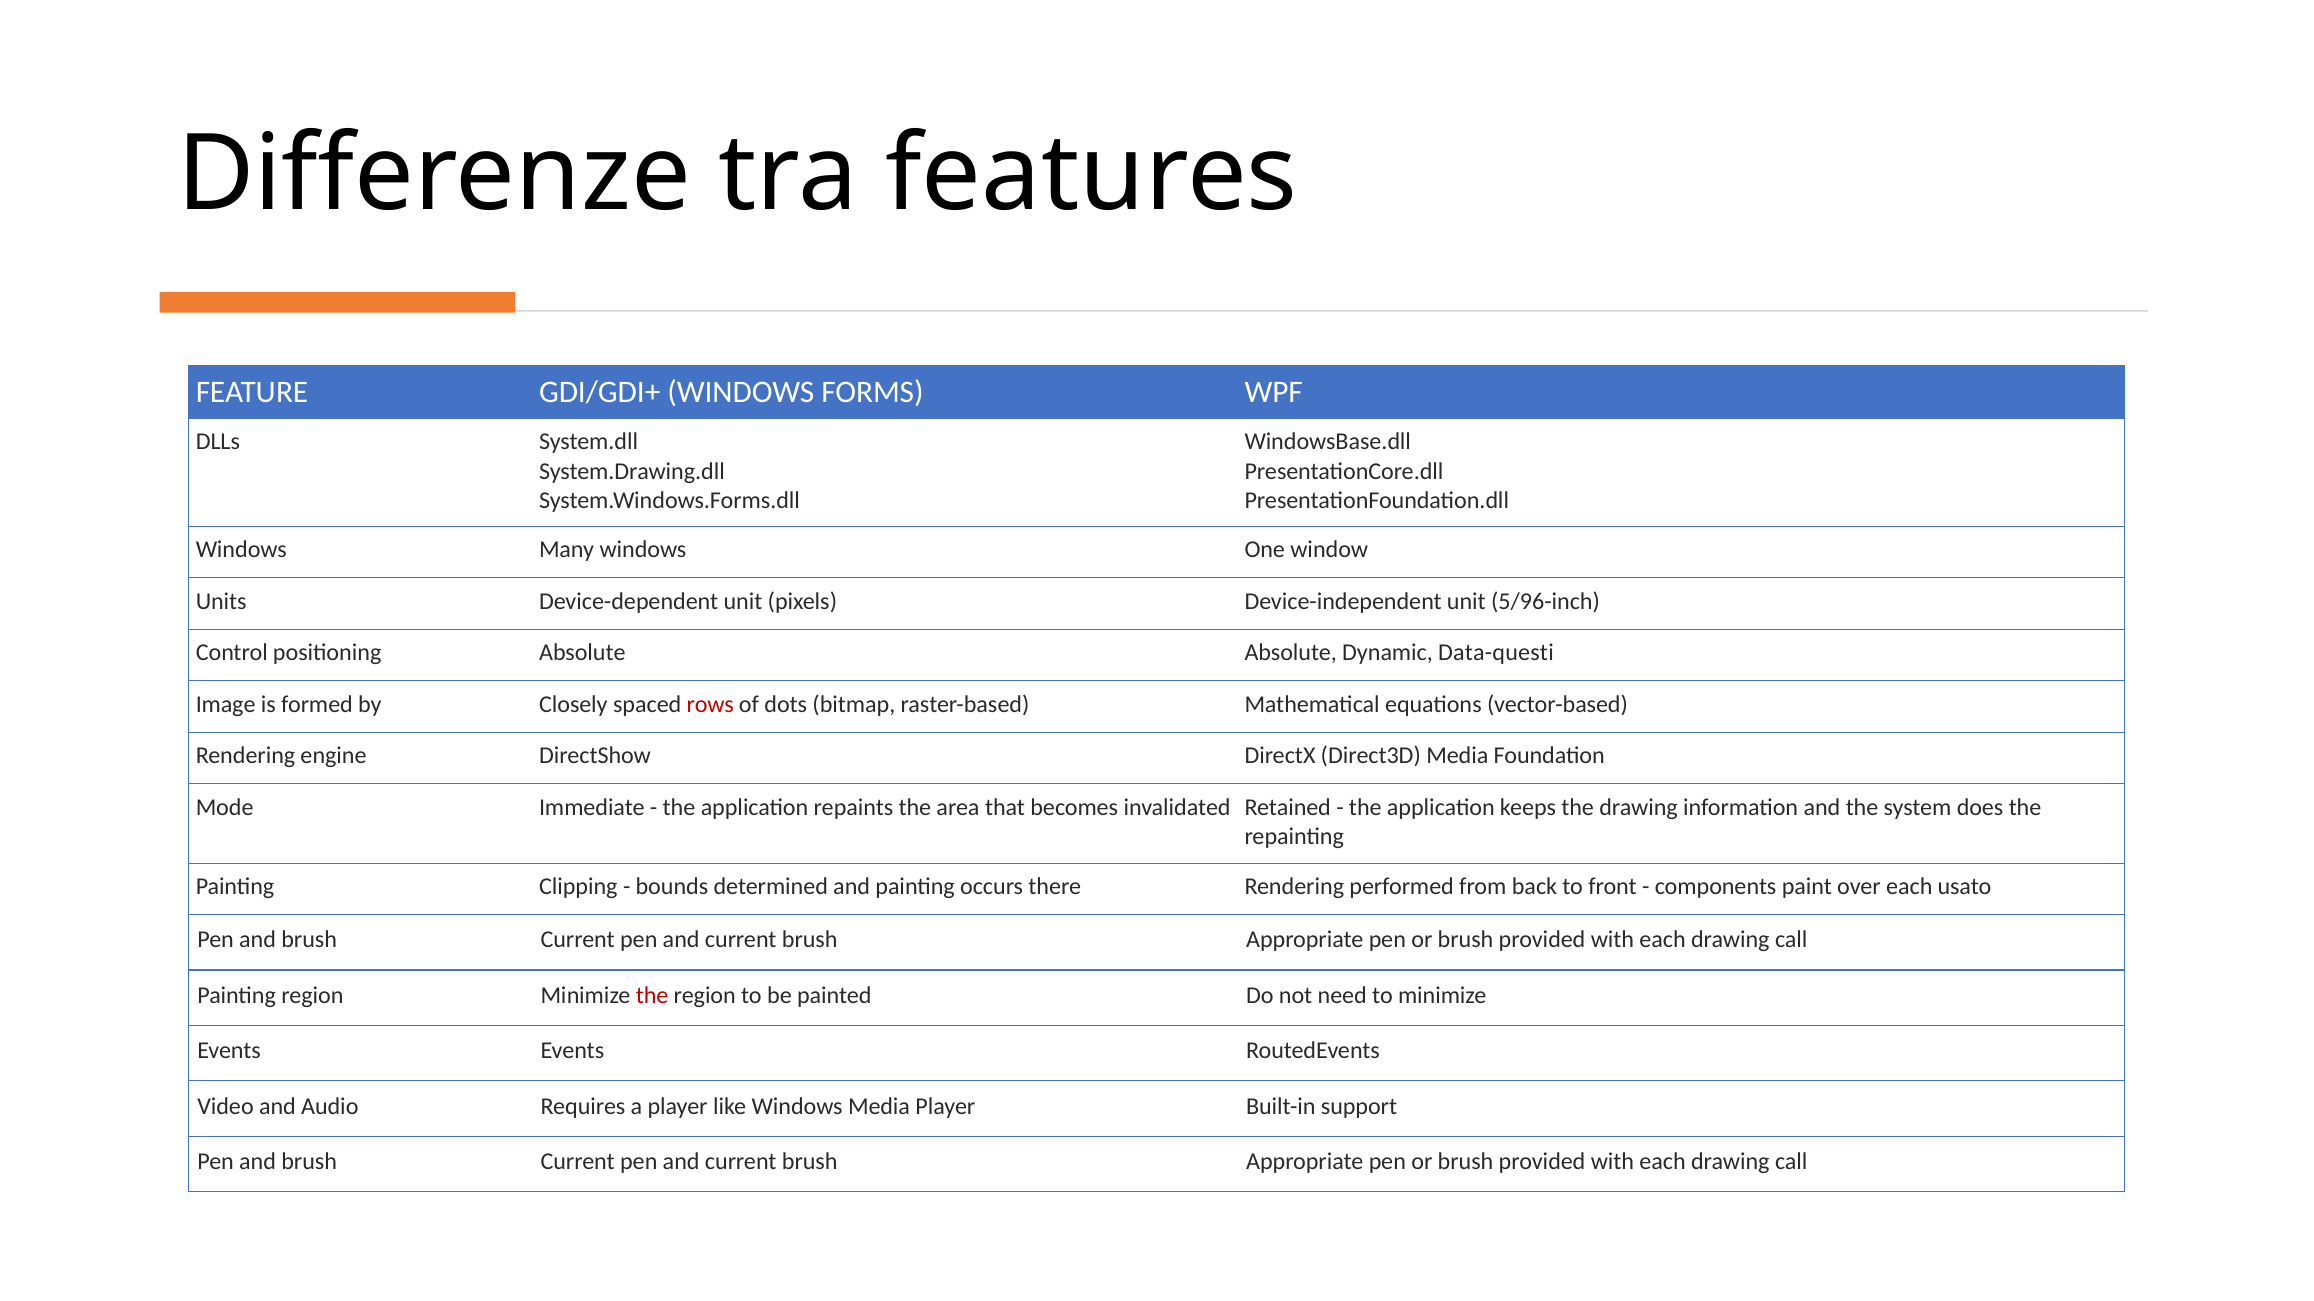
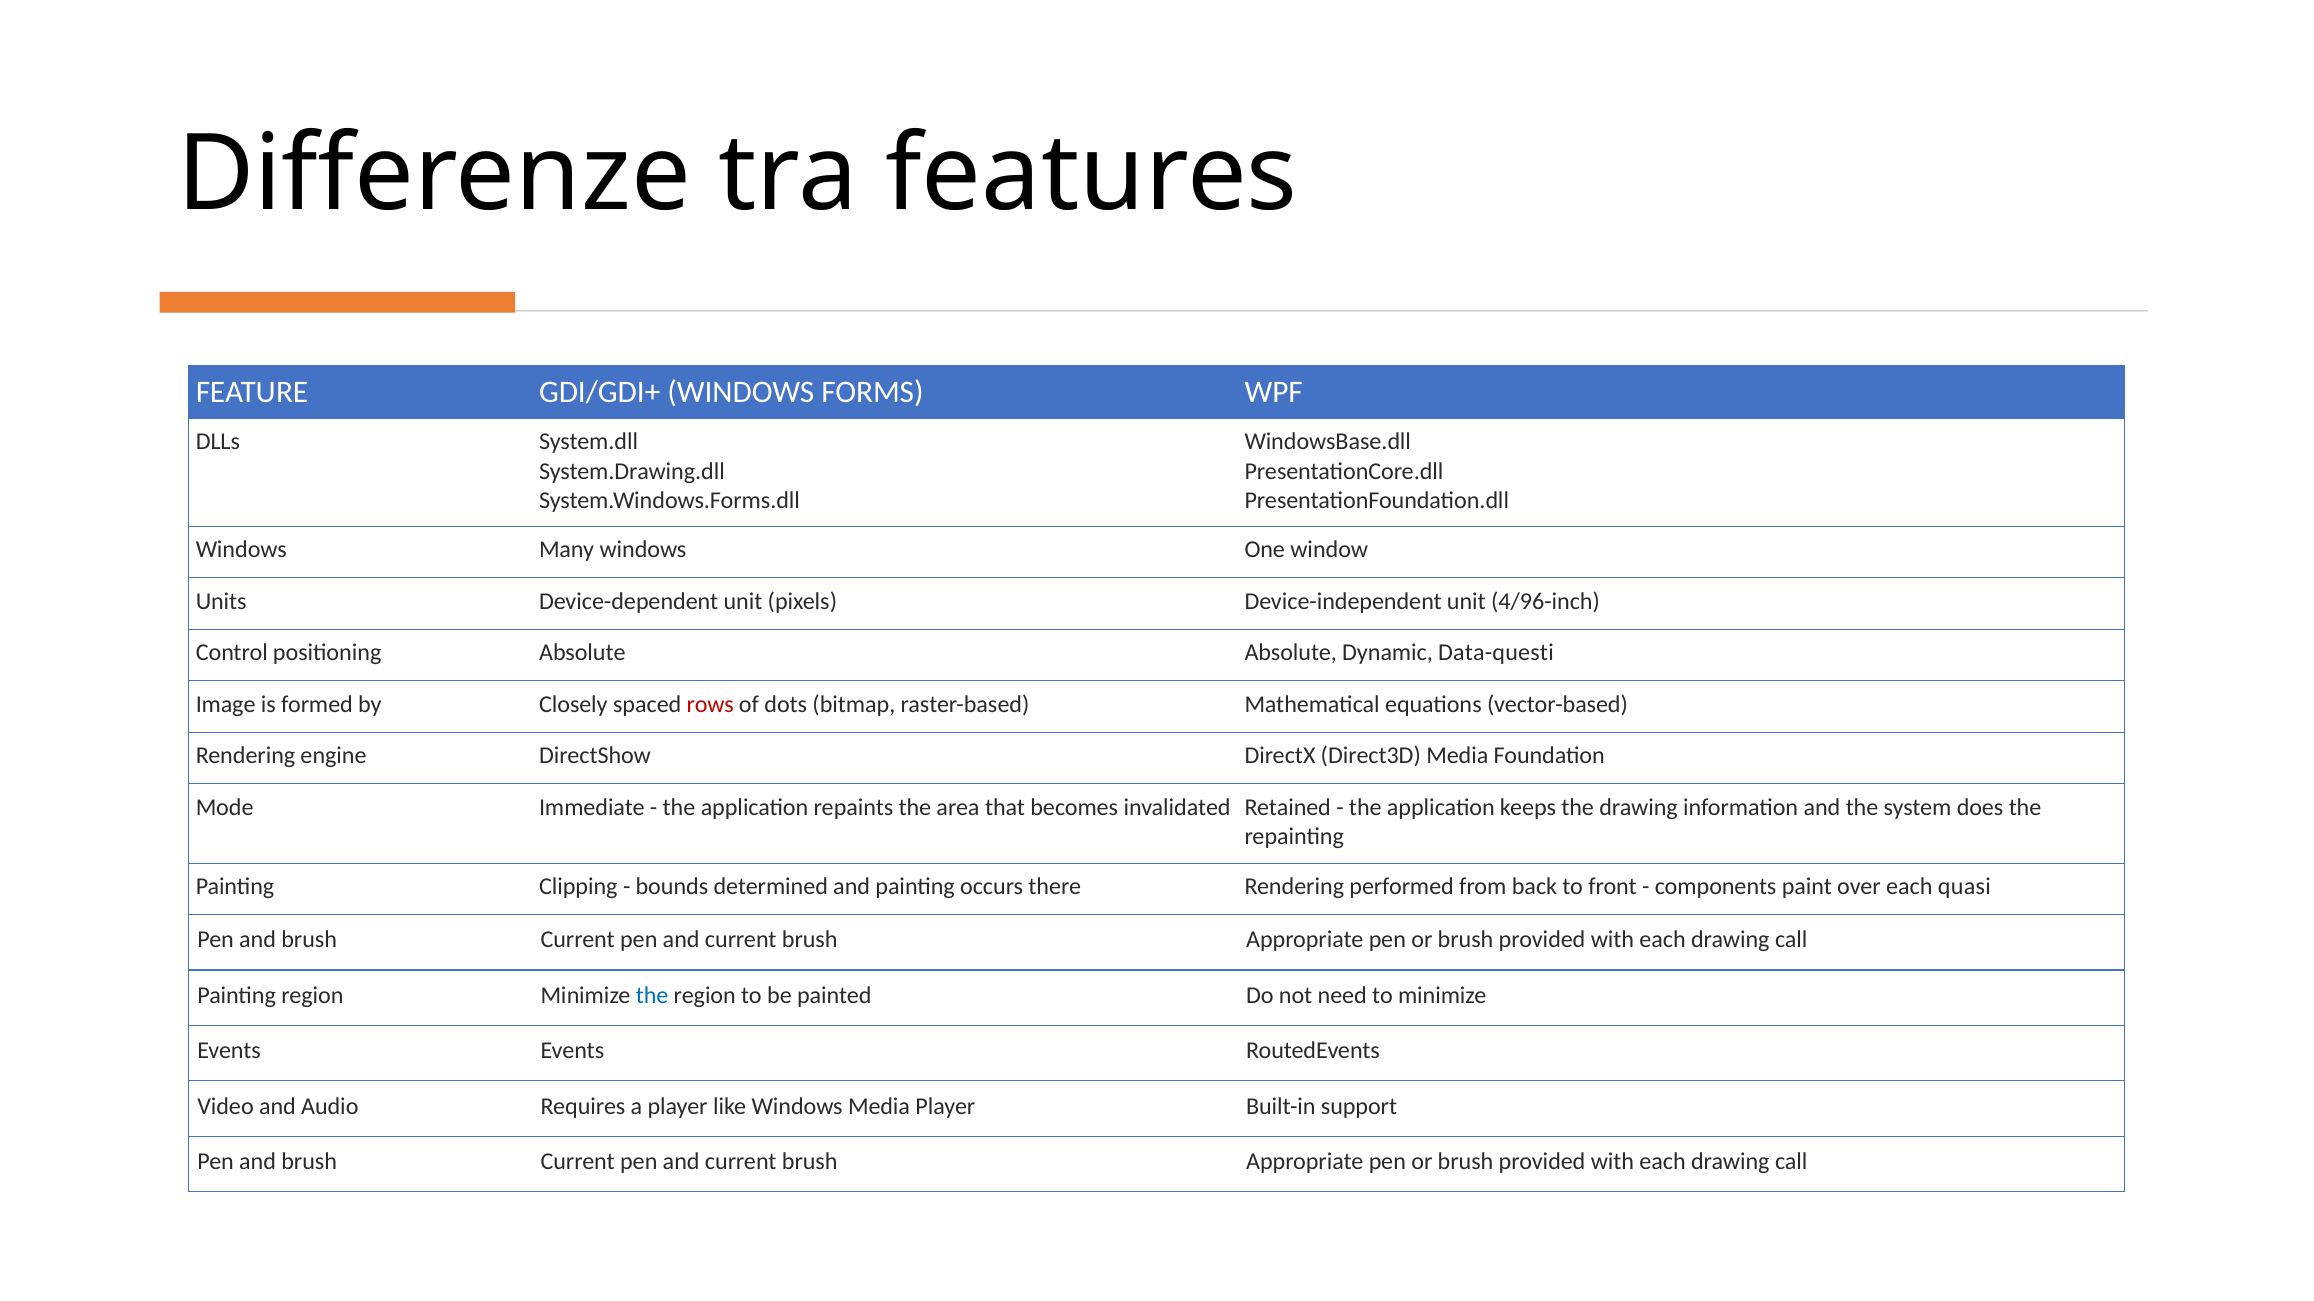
5/96-inch: 5/96-inch -> 4/96-inch
usato: usato -> quasi
the at (652, 996) colour: red -> blue
